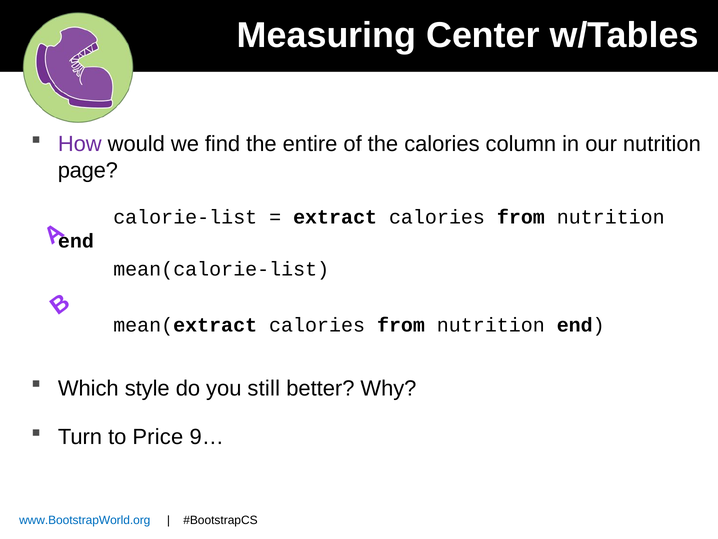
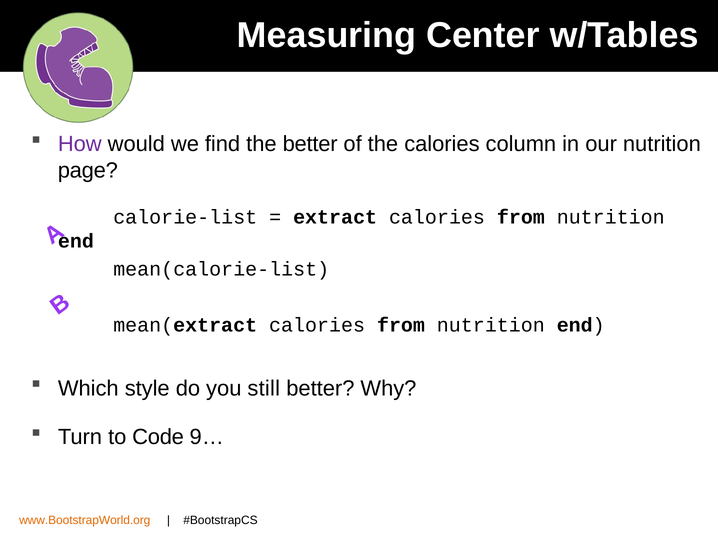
the entire: entire -> better
Price: Price -> Code
www.BootstrapWorld.org colour: blue -> orange
